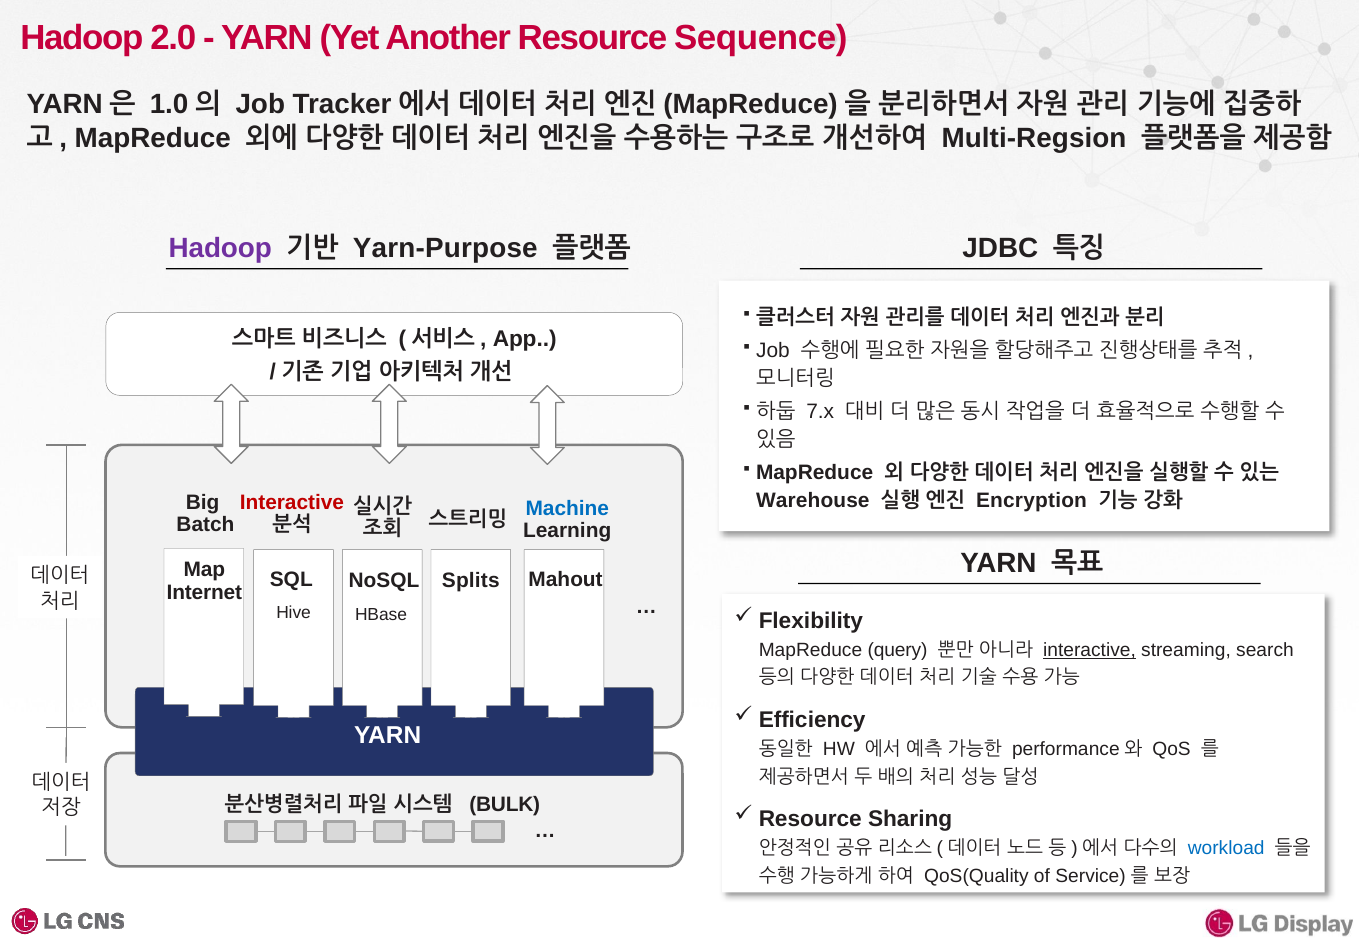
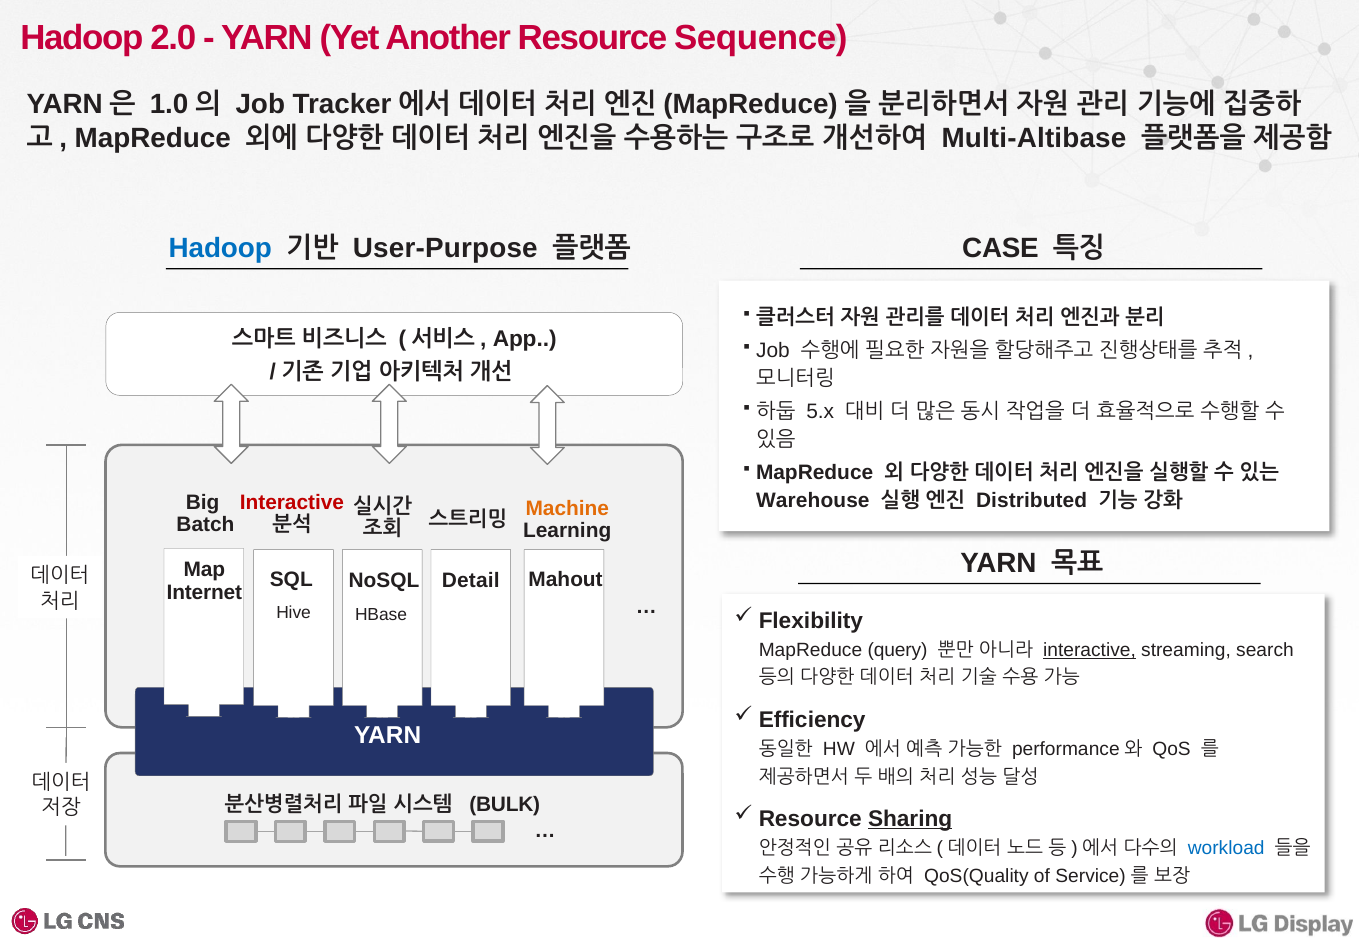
Multi-Regsion: Multi-Regsion -> Multi-Altibase
Hadoop at (220, 248) colour: purple -> blue
Yarn-Purpose: Yarn-Purpose -> User-Purpose
JDBC: JDBC -> CASE
7.x: 7.x -> 5.x
Encryption: Encryption -> Distributed
Machine colour: blue -> orange
Splits: Splits -> Detail
Sharing underline: none -> present
